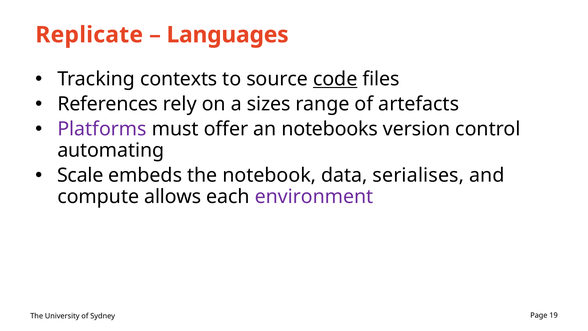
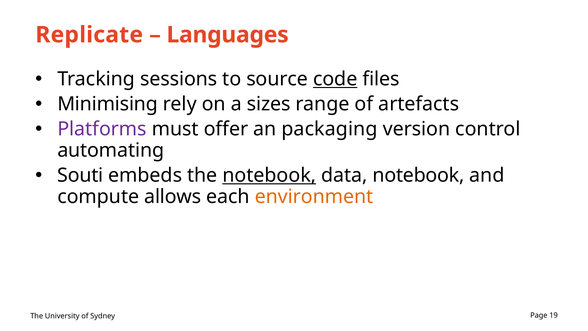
contexts: contexts -> sessions
References: References -> Minimising
notebooks: notebooks -> packaging
Scale: Scale -> Souti
notebook at (269, 175) underline: none -> present
data serialises: serialises -> notebook
environment colour: purple -> orange
